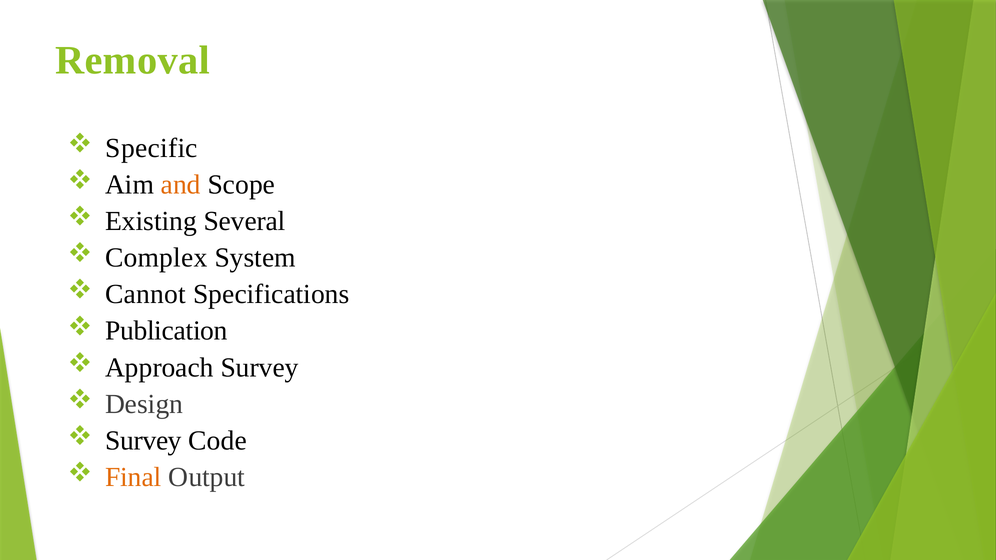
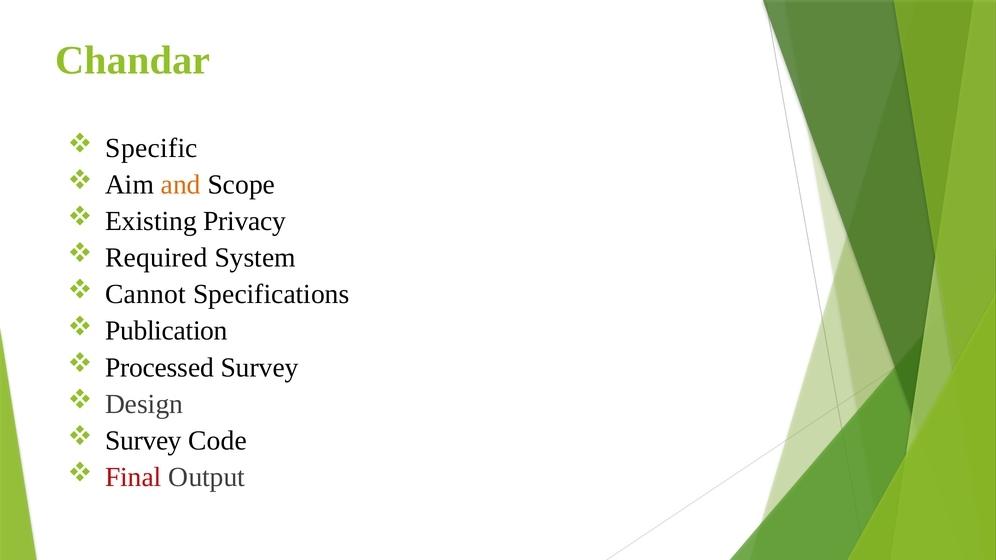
Removal: Removal -> Chandar
Several: Several -> Privacy
Complex: Complex -> Required
Approach: Approach -> Processed
Final colour: orange -> red
